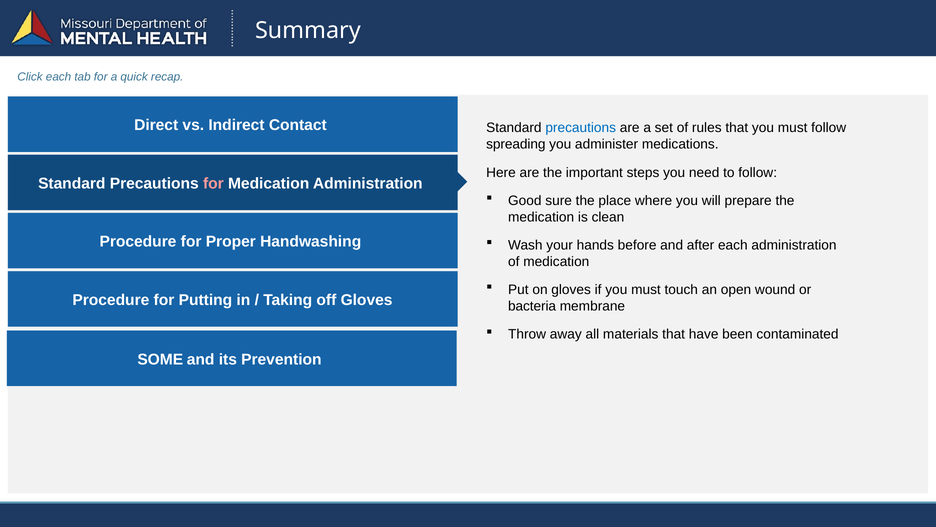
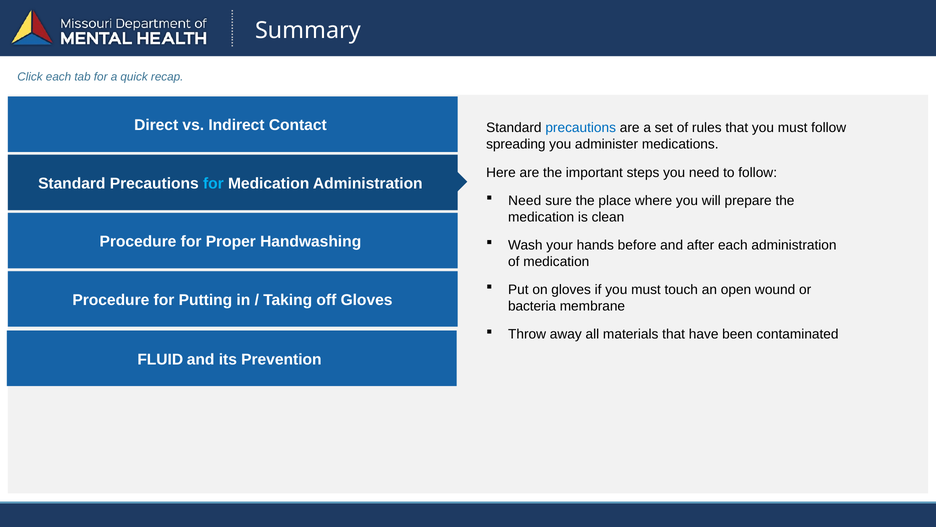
for at (213, 183) colour: pink -> light blue
Good at (525, 200): Good -> Need
SOME: SOME -> FLUID
